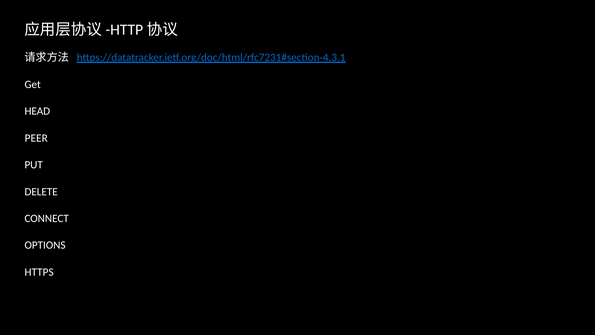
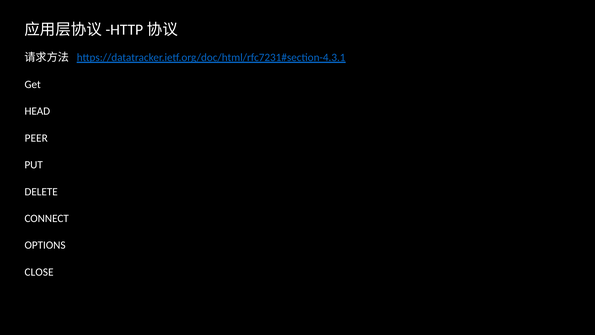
HTTPS: HTTPS -> CLOSE
